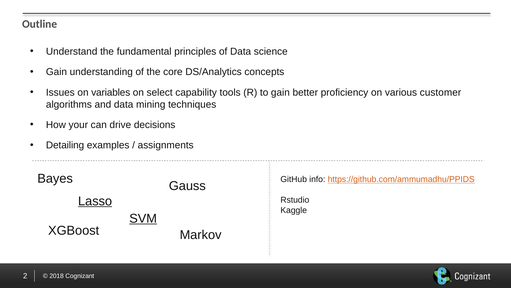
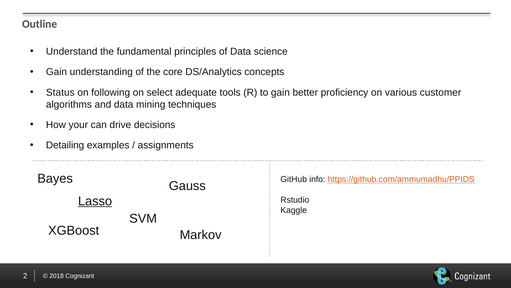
Issues: Issues -> Status
variables: variables -> following
capability: capability -> adequate
SVM underline: present -> none
